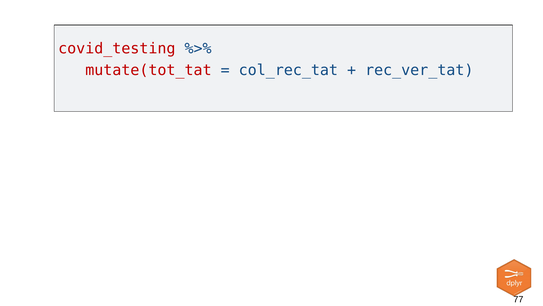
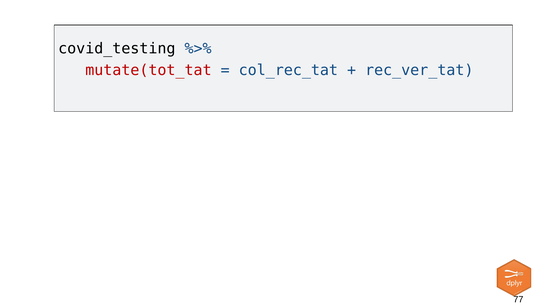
covid_testing colour: red -> black
